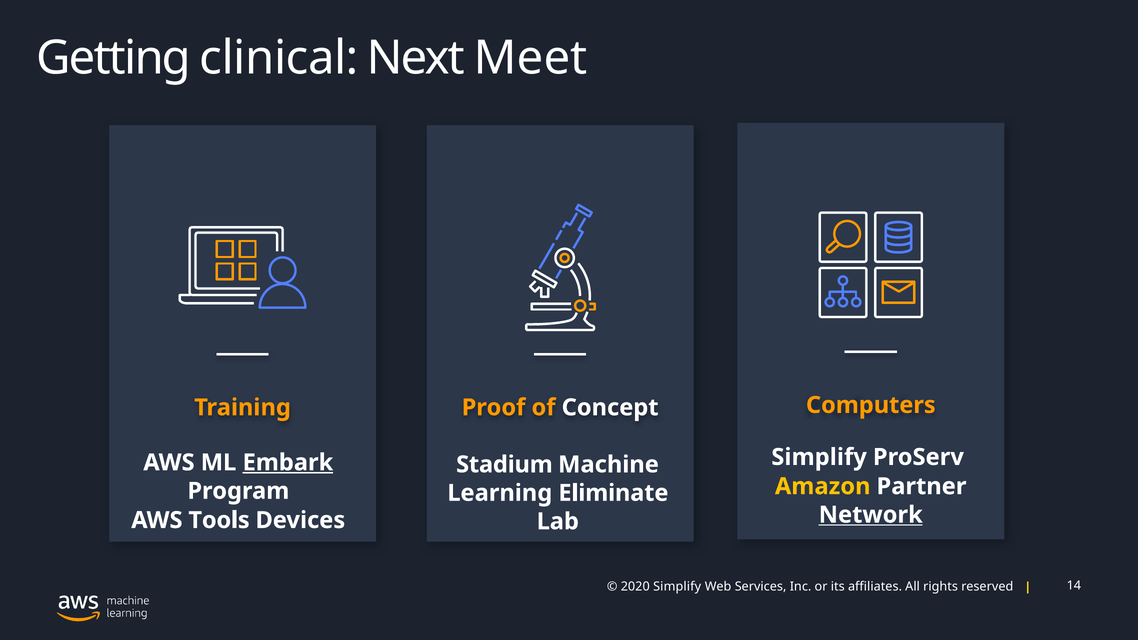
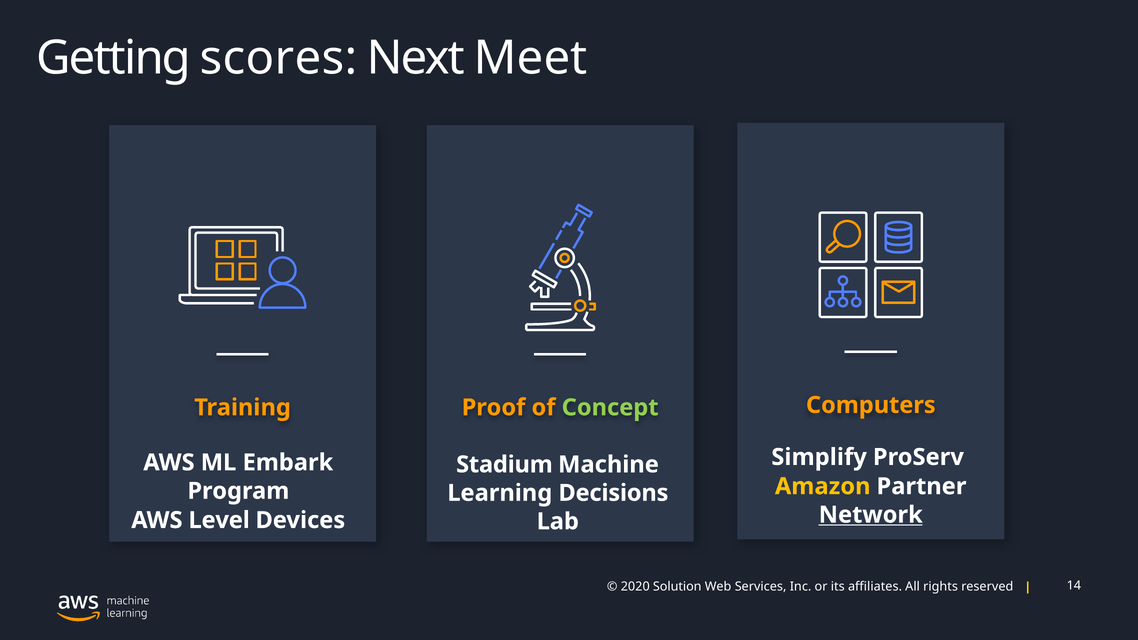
clinical: clinical -> scores
Concept colour: white -> light green
Embark underline: present -> none
Eliminate: Eliminate -> Decisions
Tools: Tools -> Level
Simplify at (677, 587): Simplify -> Solution
